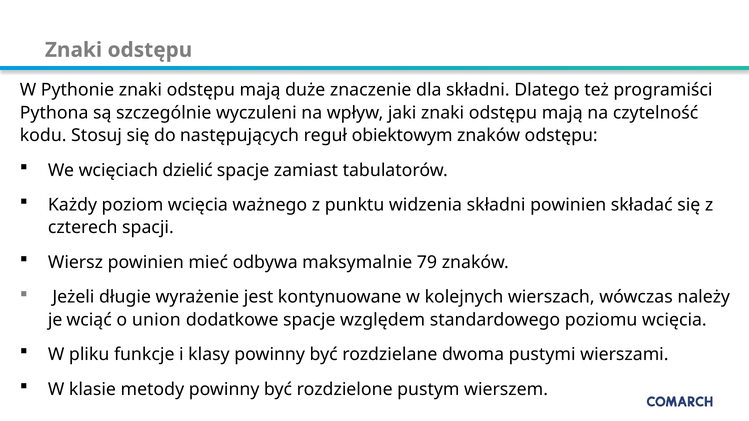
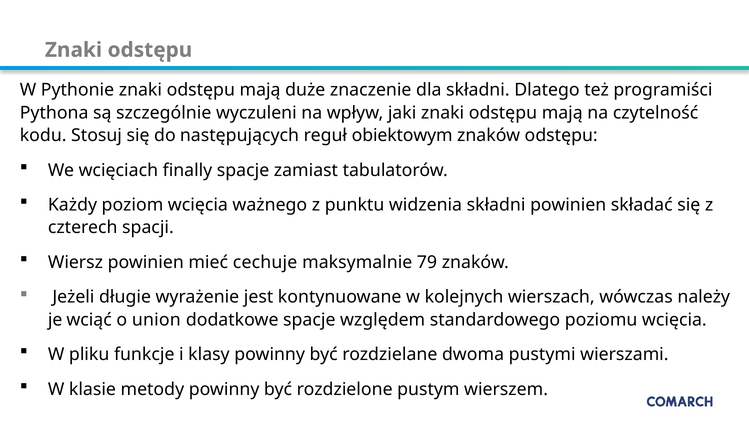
dzielić: dzielić -> finally
odbywa: odbywa -> cechuje
